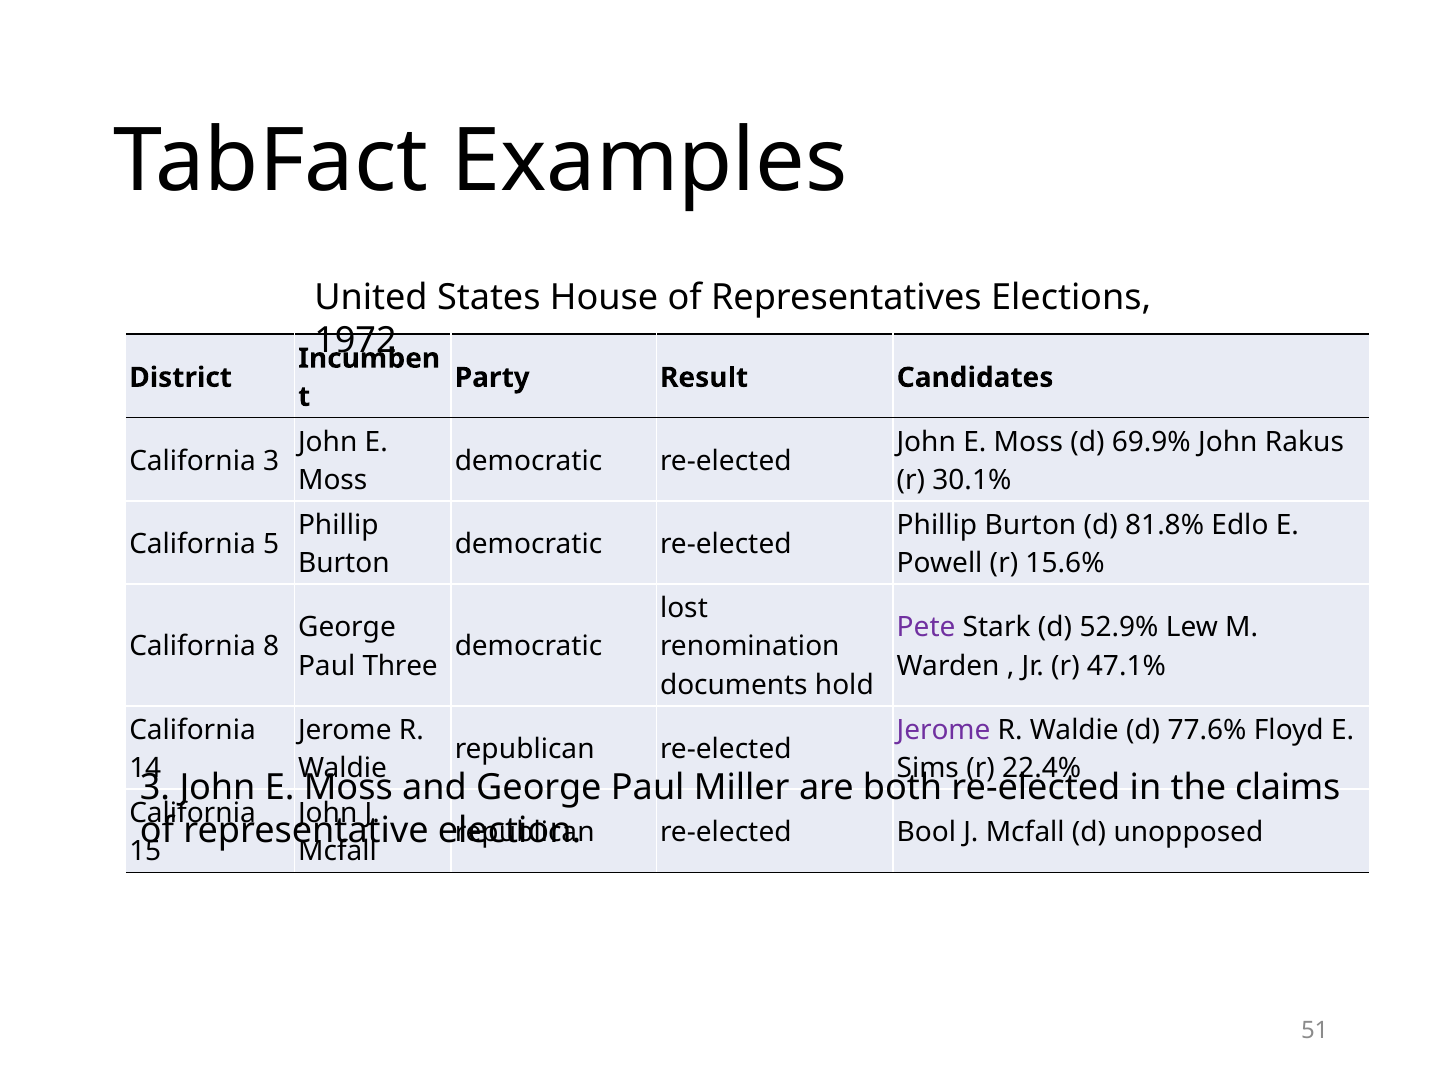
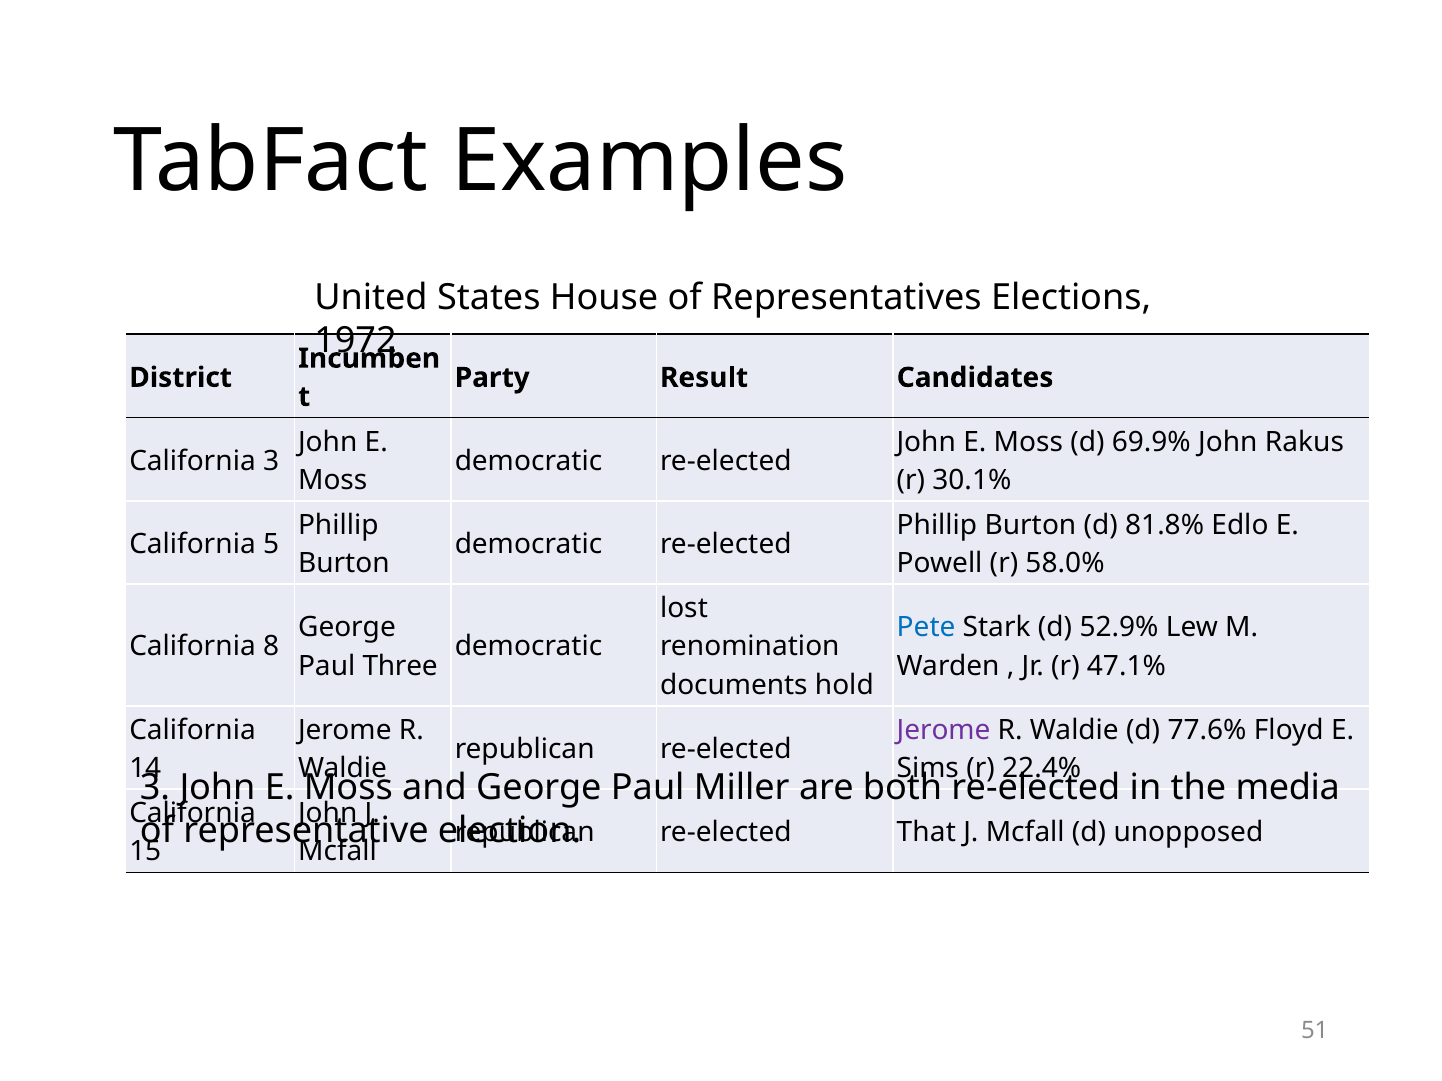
15.6%: 15.6% -> 58.0%
Pete colour: purple -> blue
claims: claims -> media
Bool: Bool -> That
